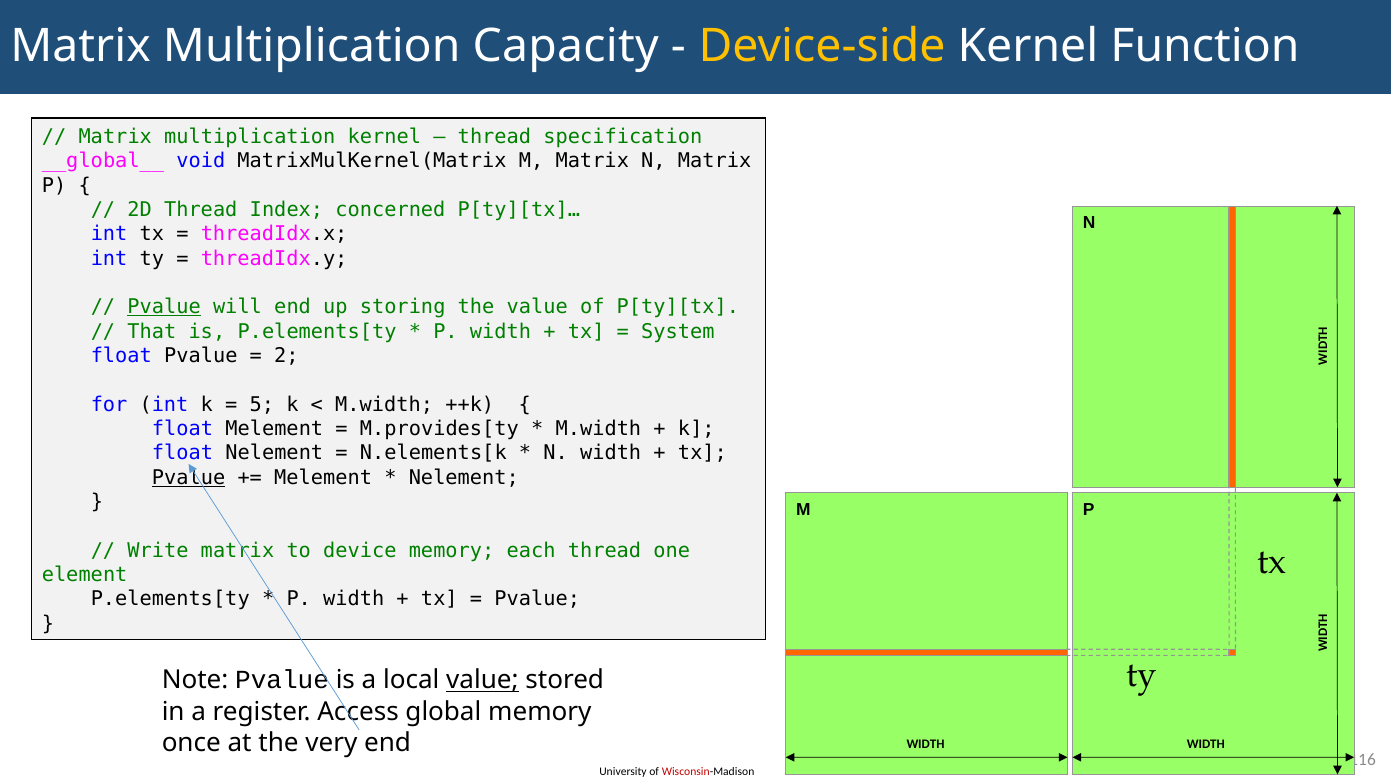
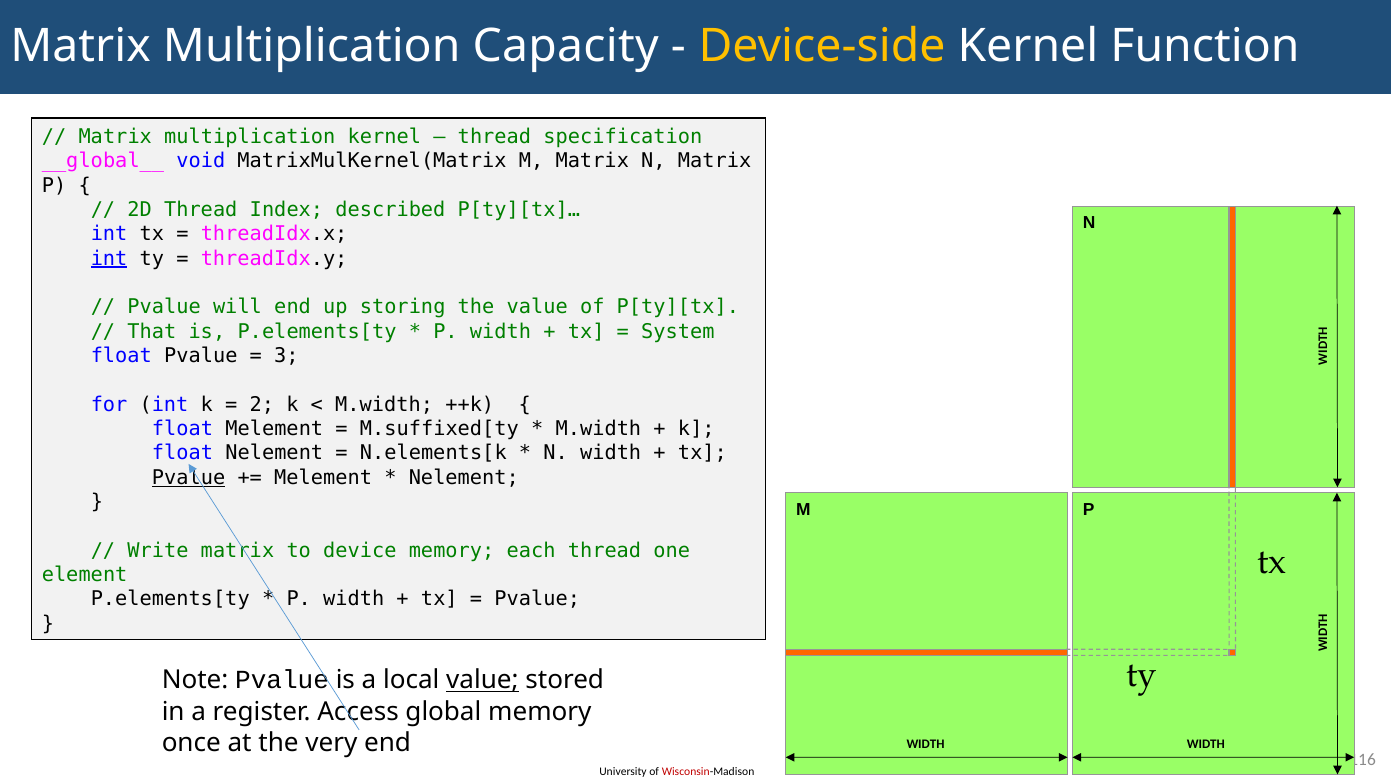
concerned: concerned -> described
int at (109, 259) underline: none -> present
Pvalue at (164, 307) underline: present -> none
2: 2 -> 3
5: 5 -> 2
M.provides[ty: M.provides[ty -> M.suffixed[ty
